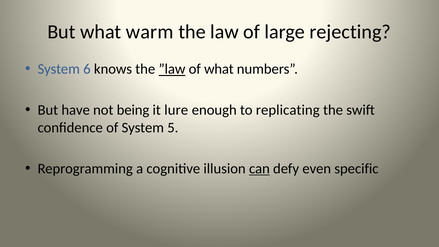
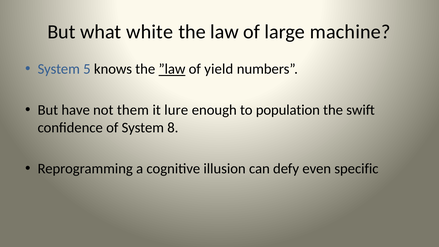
warm: warm -> white
rejecting: rejecting -> machine
6: 6 -> 5
of what: what -> yield
being: being -> them
replicating: replicating -> population
5: 5 -> 8
can underline: present -> none
